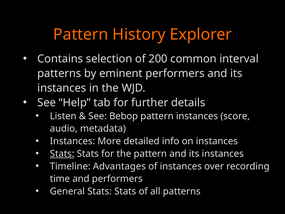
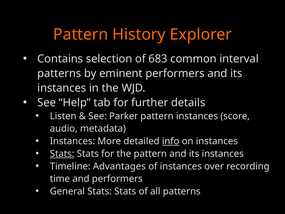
200: 200 -> 683
Bebop: Bebop -> Parker
info underline: none -> present
